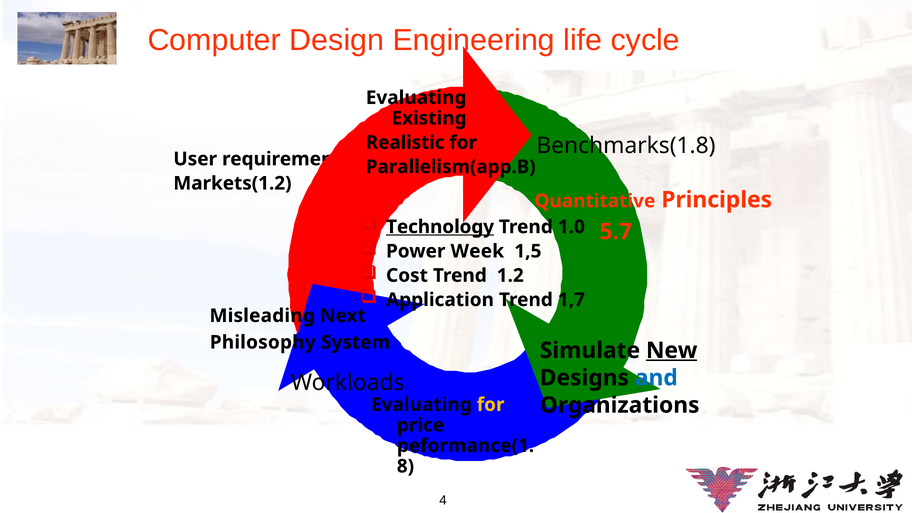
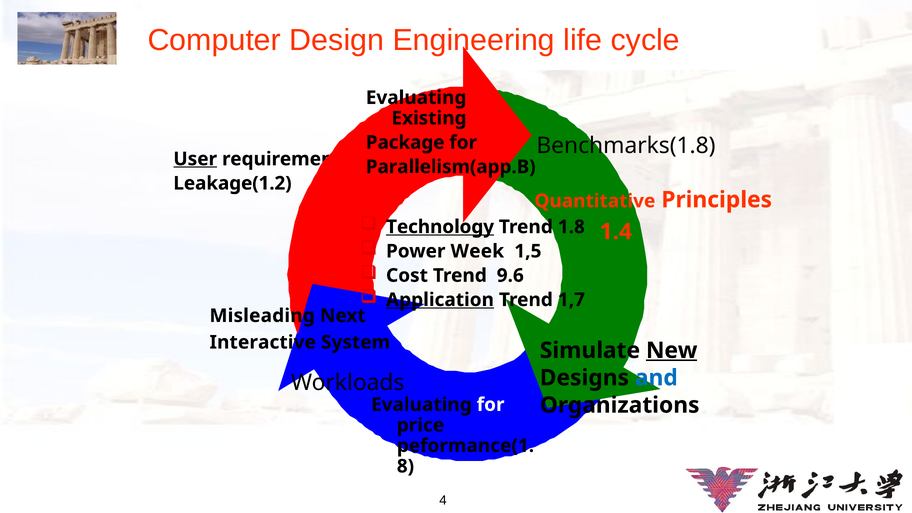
Realistic: Realistic -> Package
User underline: none -> present
Markets(1.2: Markets(1.2 -> Leakage(1.2
1.0: 1.0 -> 1.8
5.7: 5.7 -> 1.4
1.2: 1.2 -> 9.6
Application underline: none -> present
Philosophy: Philosophy -> Interactive
for at (491, 405) colour: yellow -> white
